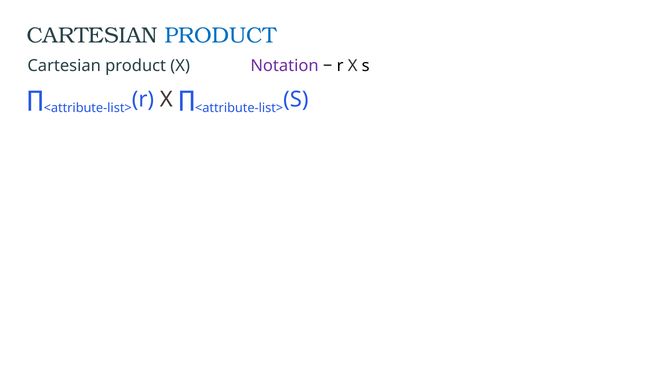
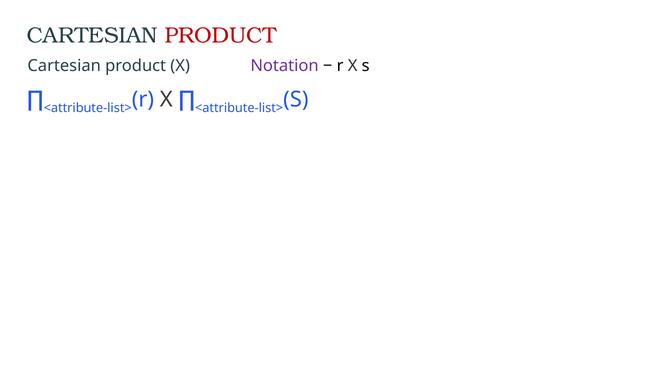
PRODUCT at (220, 35) colour: blue -> red
